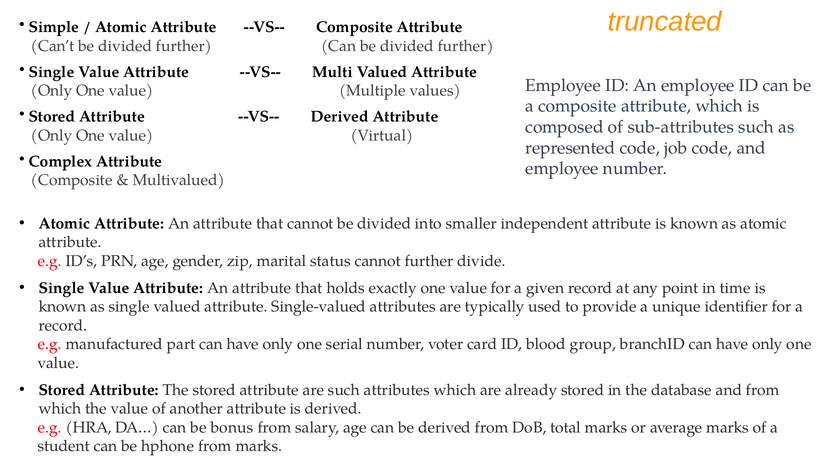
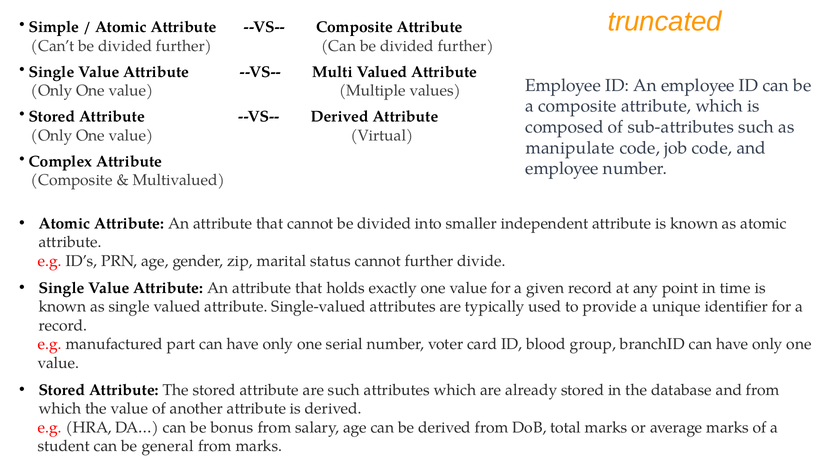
represented: represented -> manipulate
hphone: hphone -> general
